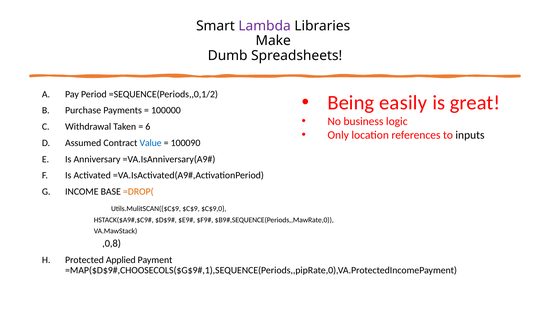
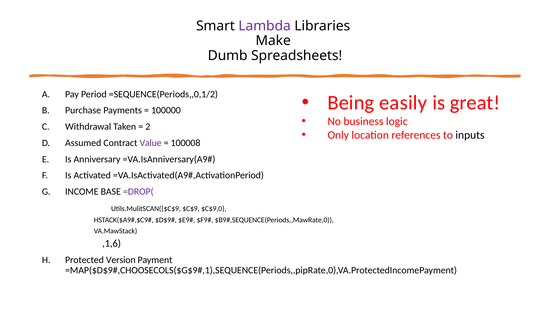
6: 6 -> 2
Value colour: blue -> purple
100090: 100090 -> 100008
=DROP( colour: orange -> purple
,0,8: ,0,8 -> ,1,6
Applied: Applied -> Version
